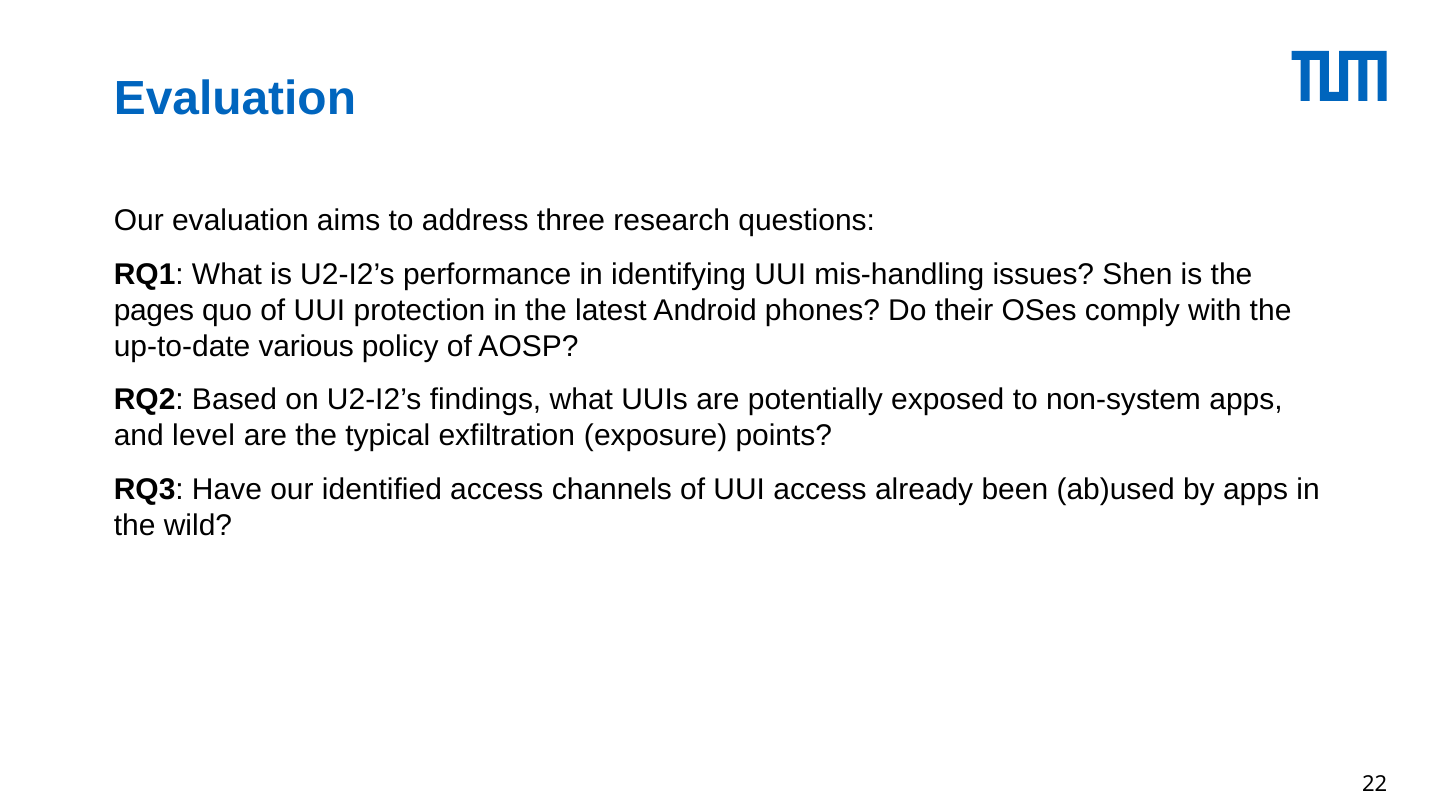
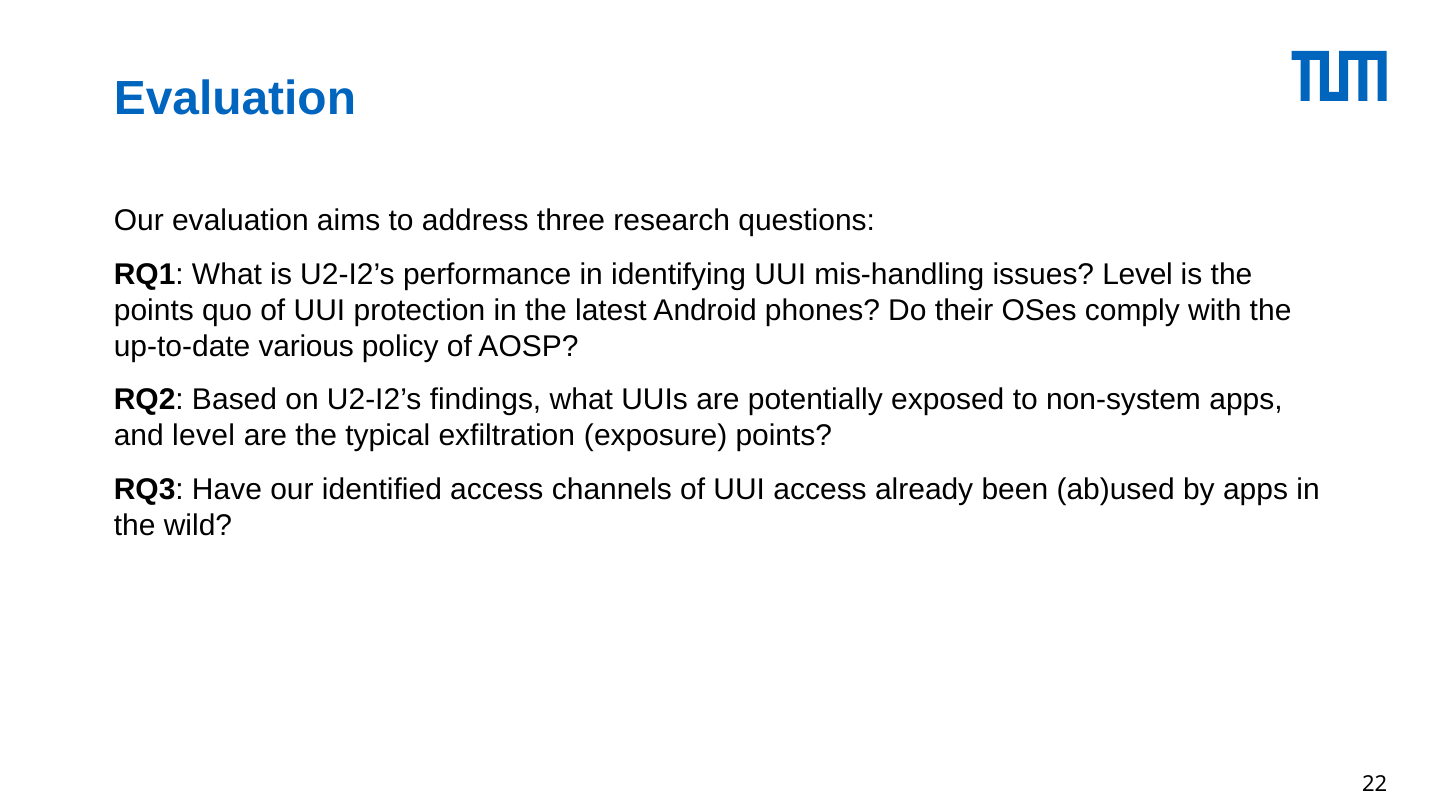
issues Shen: Shen -> Level
pages at (154, 310): pages -> points
